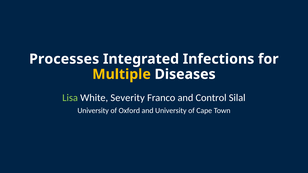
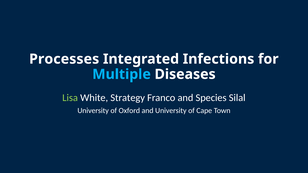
Multiple colour: yellow -> light blue
Severity: Severity -> Strategy
Control: Control -> Species
